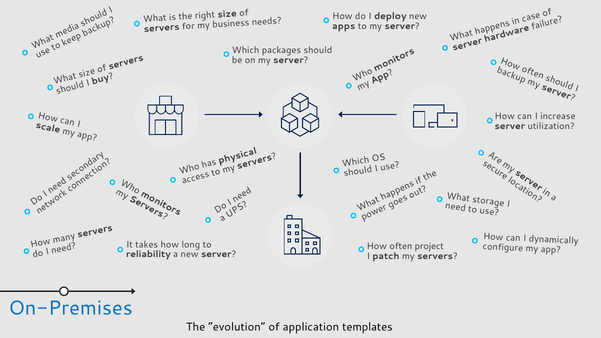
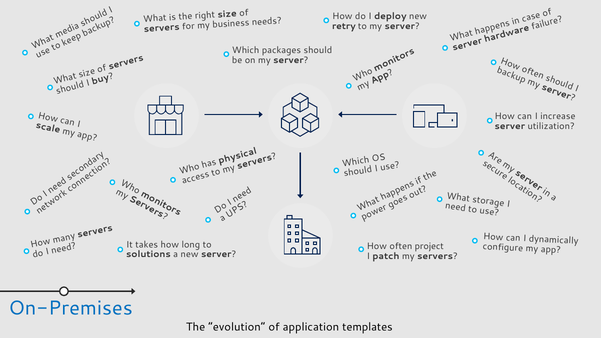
apps: apps -> retry
reliability: reliability -> solutions
